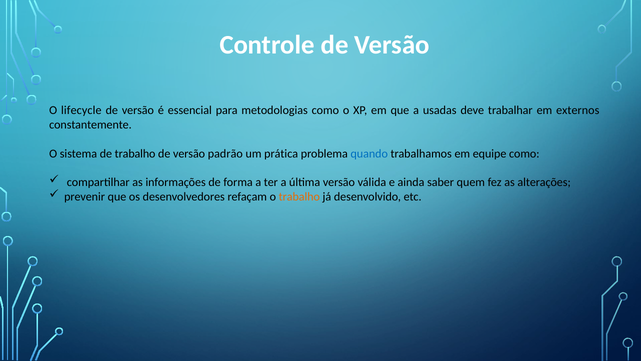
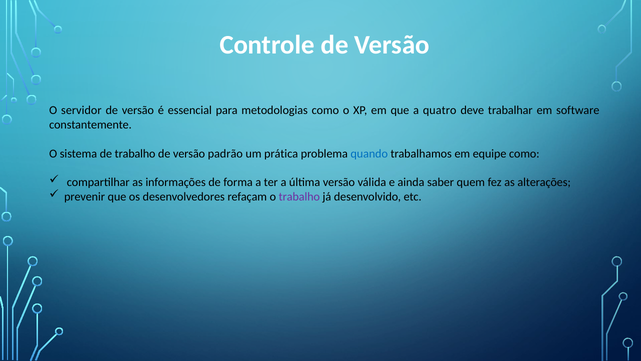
lifecycle: lifecycle -> servidor
usadas: usadas -> quatro
externos: externos -> software
trabalho at (299, 197) colour: orange -> purple
